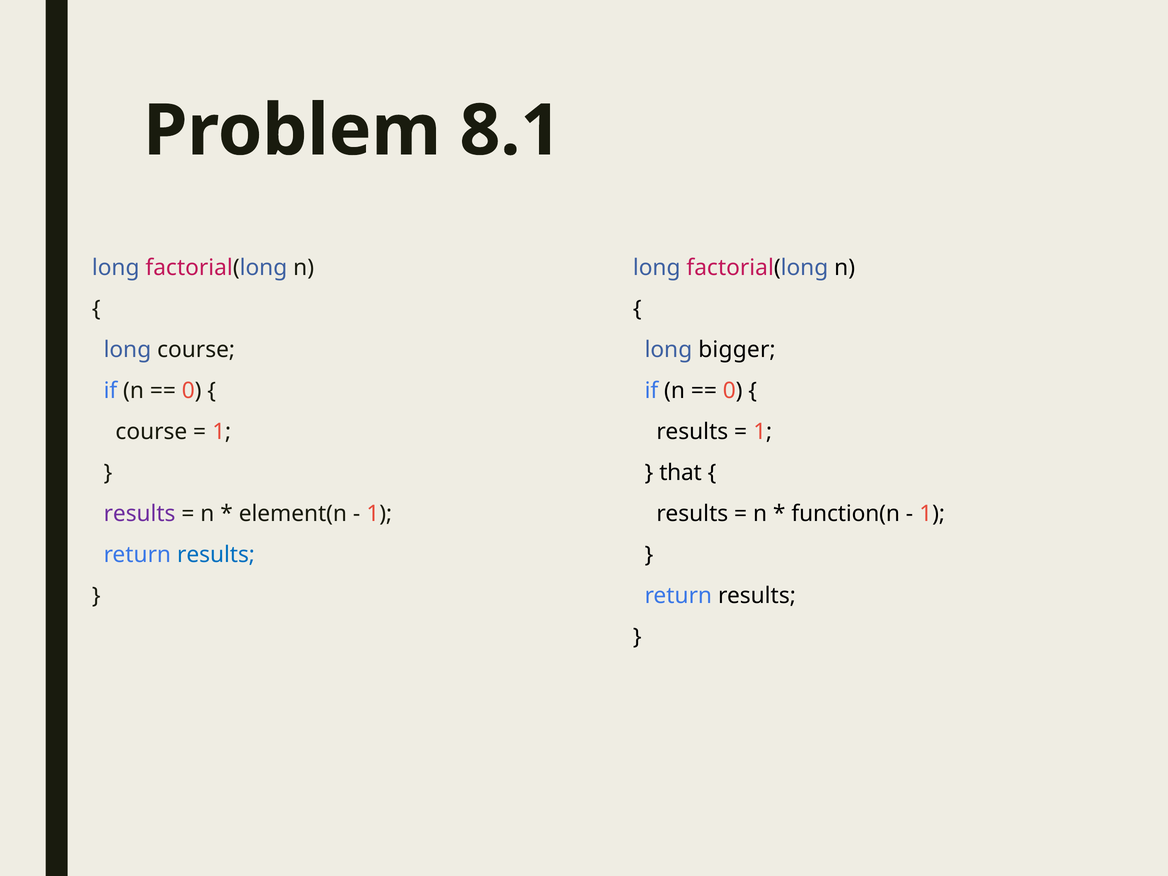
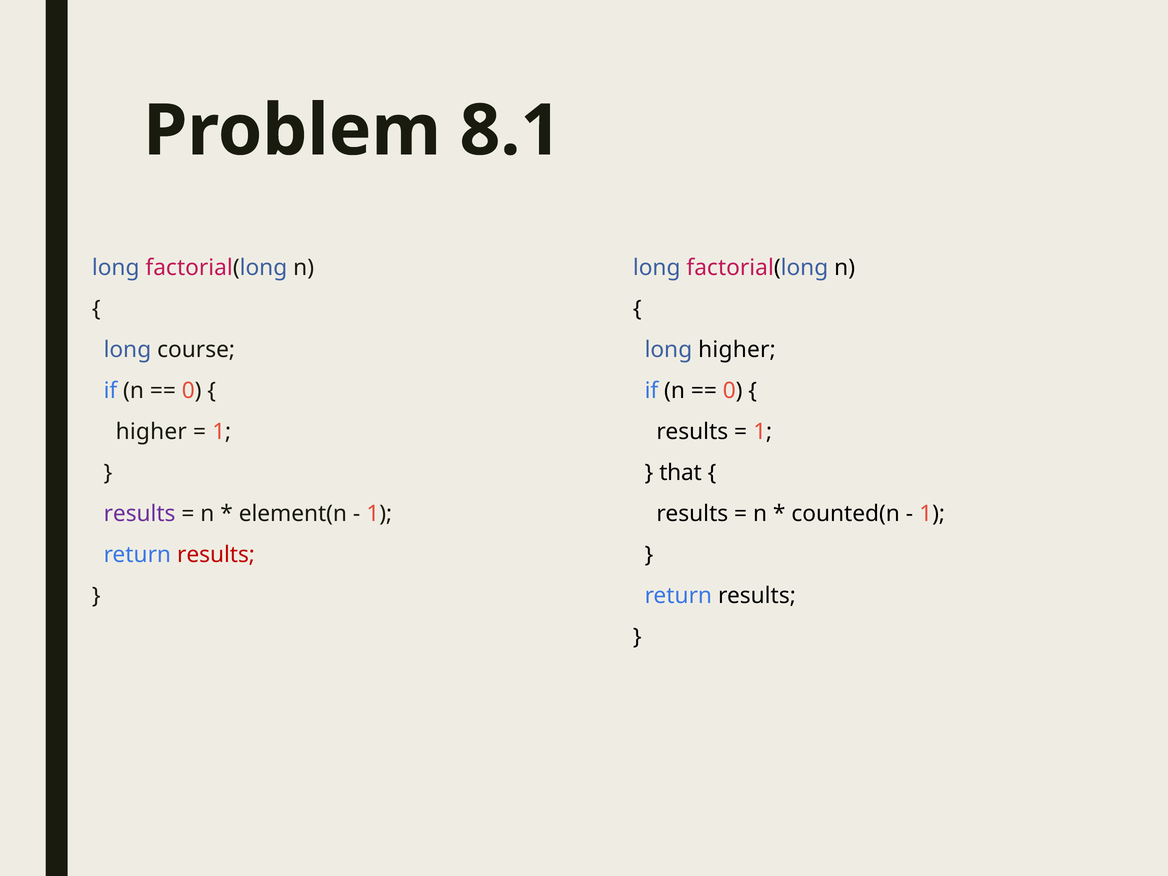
long bigger: bigger -> higher
course at (151, 432): course -> higher
function(n: function(n -> counted(n
results at (216, 555) colour: blue -> red
